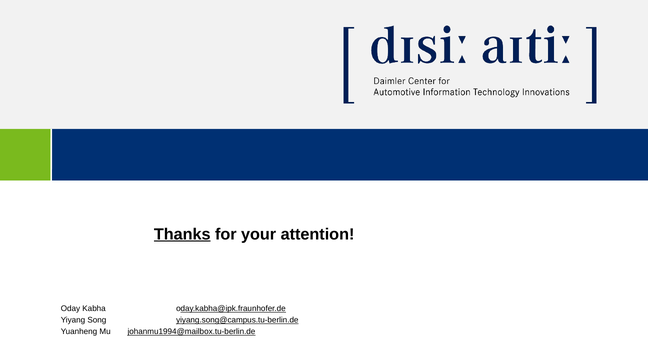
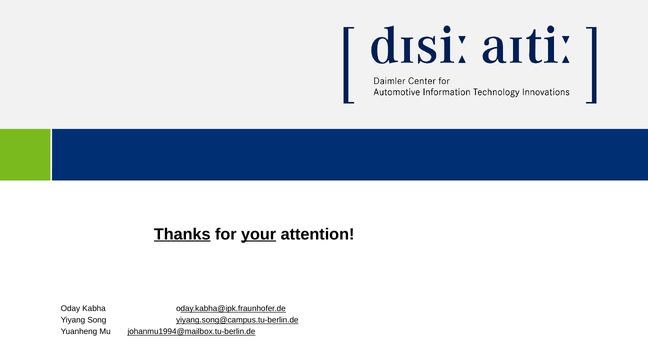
your underline: none -> present
